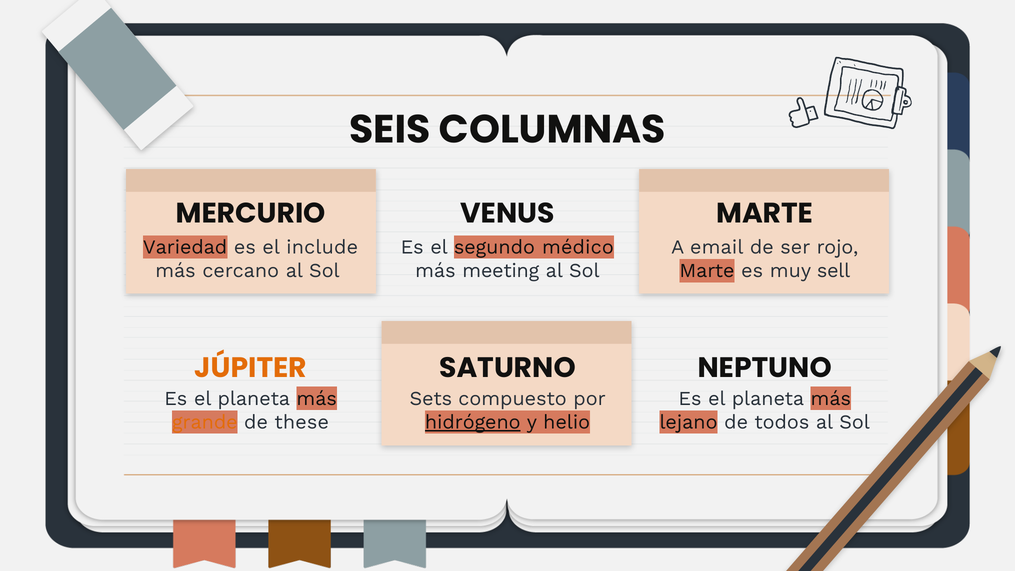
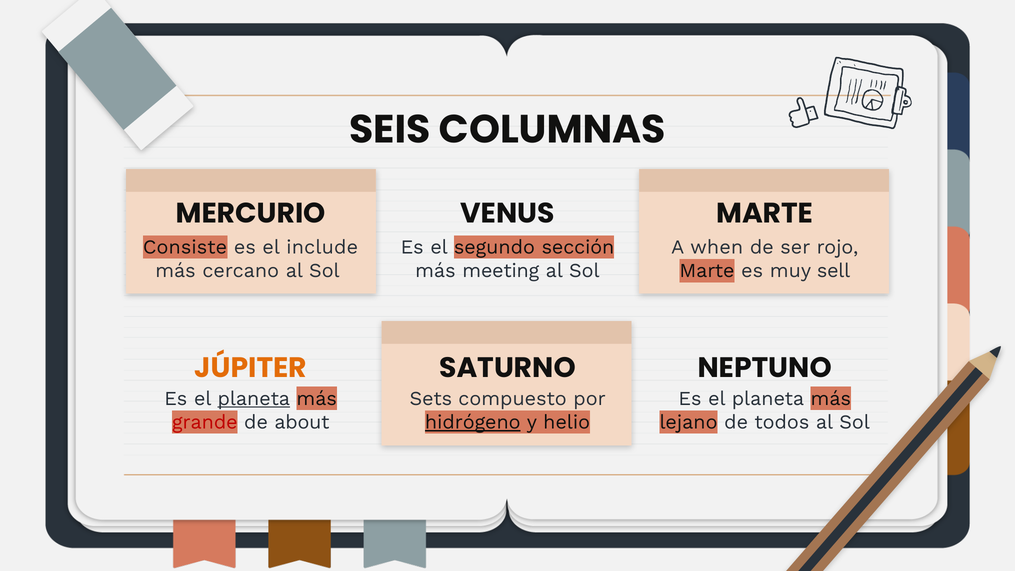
Variedad: Variedad -> Consiste
médico: médico -> sección
email: email -> when
planeta at (254, 399) underline: none -> present
grande colour: orange -> red
these: these -> about
